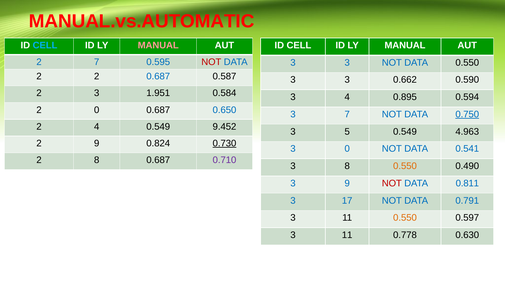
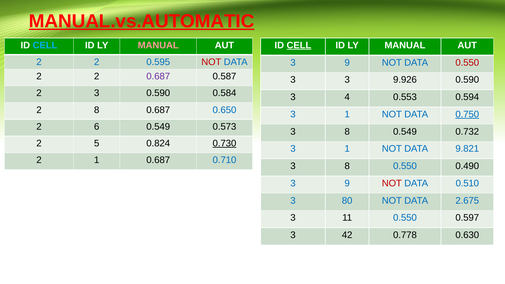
MANUAL.vs.AUTOMATIC underline: none -> present
CELL at (299, 45) underline: none -> present
7 at (97, 62): 7 -> 2
3 at (347, 63): 3 -> 9
0.550 at (467, 63) colour: black -> red
0.687 at (158, 76) colour: blue -> purple
0.662: 0.662 -> 9.926
3 1.951: 1.951 -> 0.590
0.895: 0.895 -> 0.553
2 0: 0 -> 8
7 at (347, 114): 7 -> 1
2 4: 4 -> 6
9.452: 9.452 -> 0.573
5 at (347, 132): 5 -> 8
4.963: 4.963 -> 0.732
2 9: 9 -> 5
0 at (347, 149): 0 -> 1
0.541: 0.541 -> 9.821
2 8: 8 -> 1
0.710 colour: purple -> blue
0.550 at (405, 166) colour: orange -> blue
0.811: 0.811 -> 0.510
17: 17 -> 80
0.791: 0.791 -> 2.675
0.550 at (405, 218) colour: orange -> blue
11 at (347, 235): 11 -> 42
